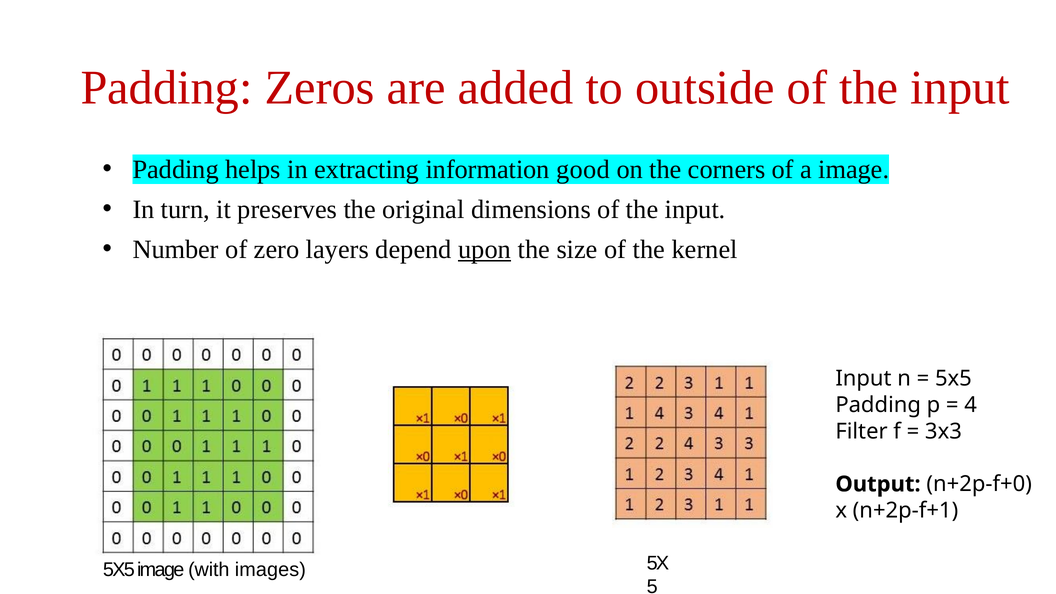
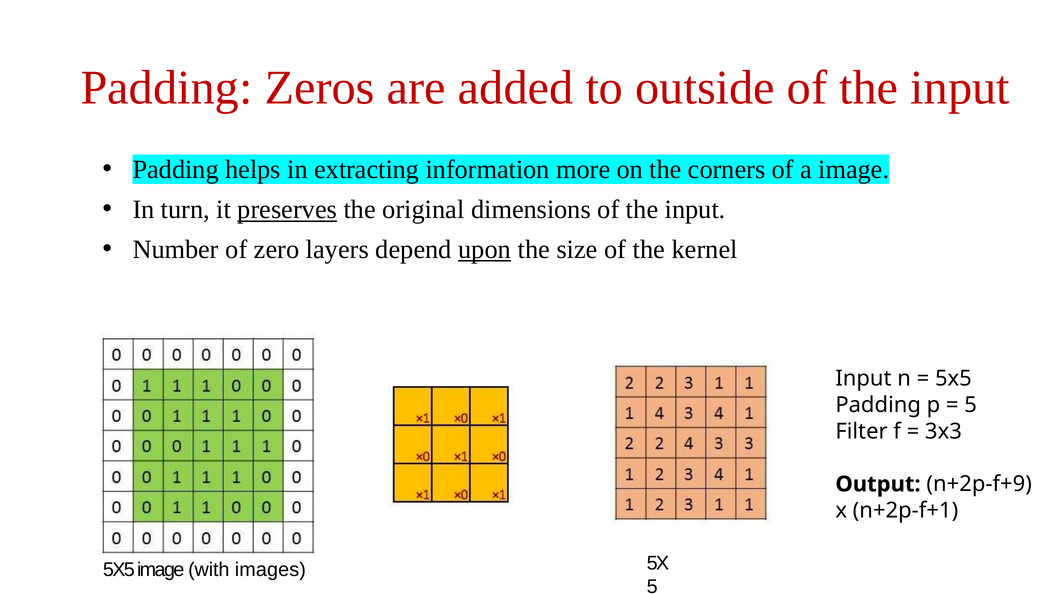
good: good -> more
preserves underline: none -> present
4 at (971, 405): 4 -> 5
n+2p-f+0: n+2p-f+0 -> n+2p-f+9
